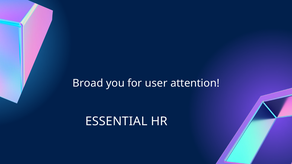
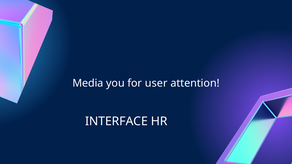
Broad: Broad -> Media
ESSENTIAL: ESSENTIAL -> INTERFACE
